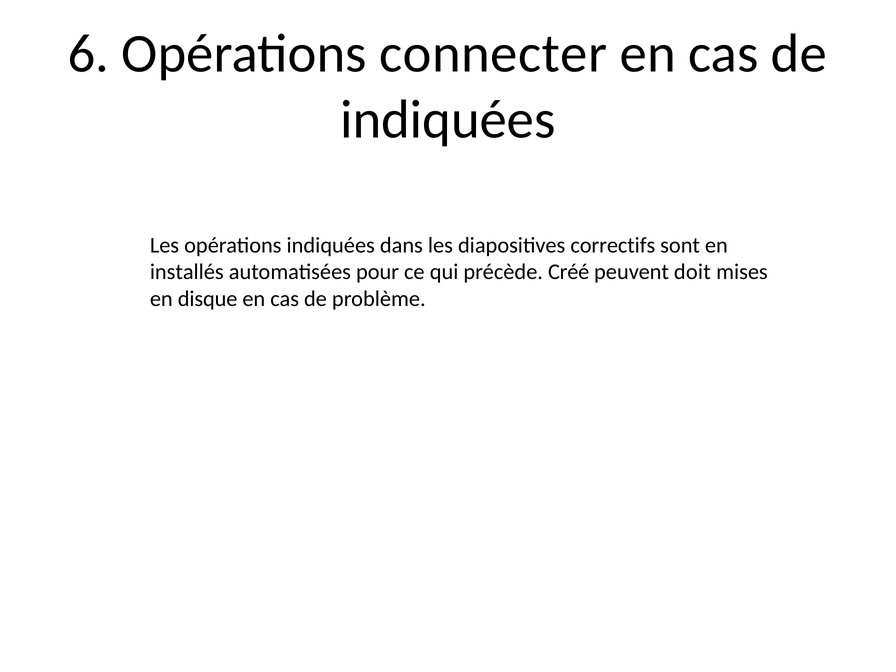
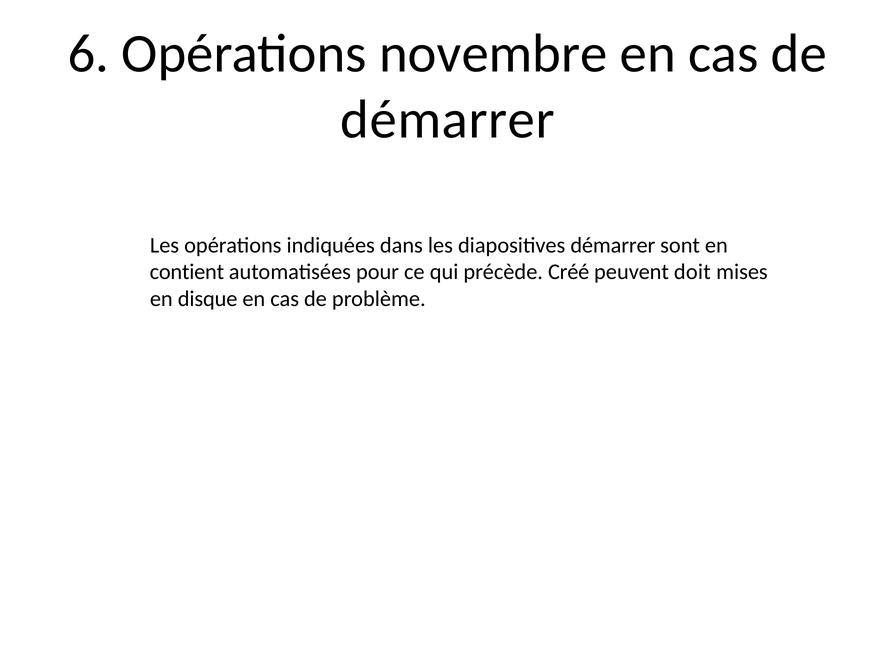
connecter: connecter -> novembre
indiquées at (448, 120): indiquées -> démarrer
diapositives correctifs: correctifs -> démarrer
installés: installés -> contient
